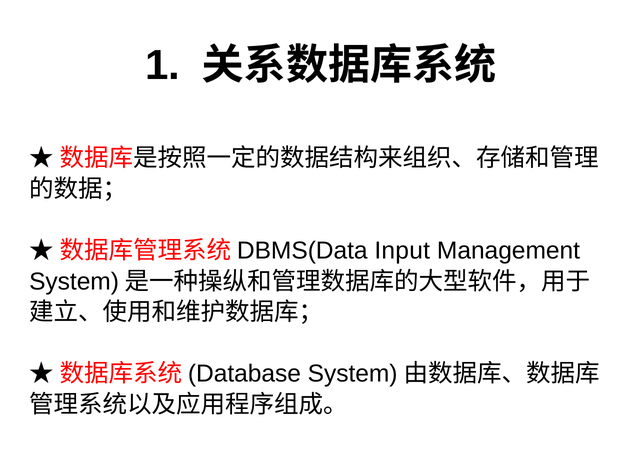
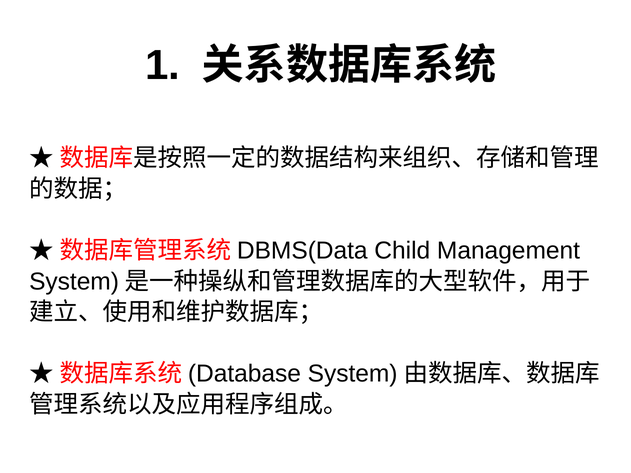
Input: Input -> Child
